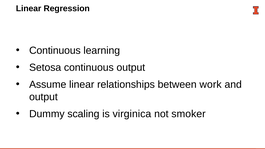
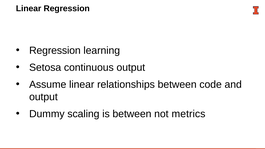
Continuous at (55, 50): Continuous -> Regression
work: work -> code
is virginica: virginica -> between
smoker: smoker -> metrics
